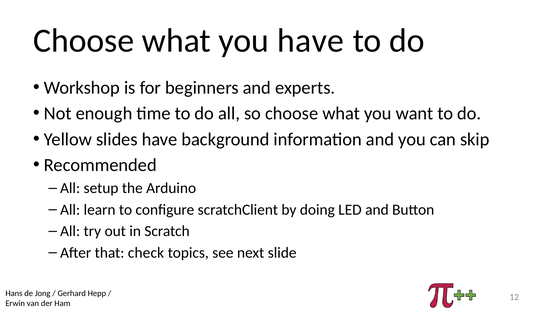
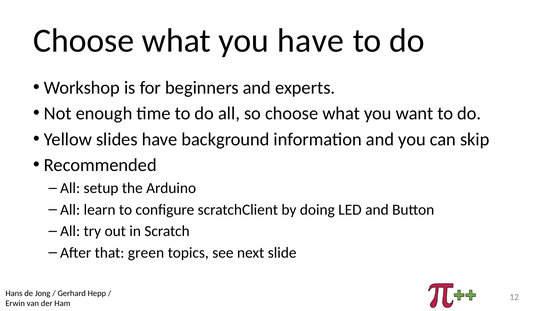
check: check -> green
